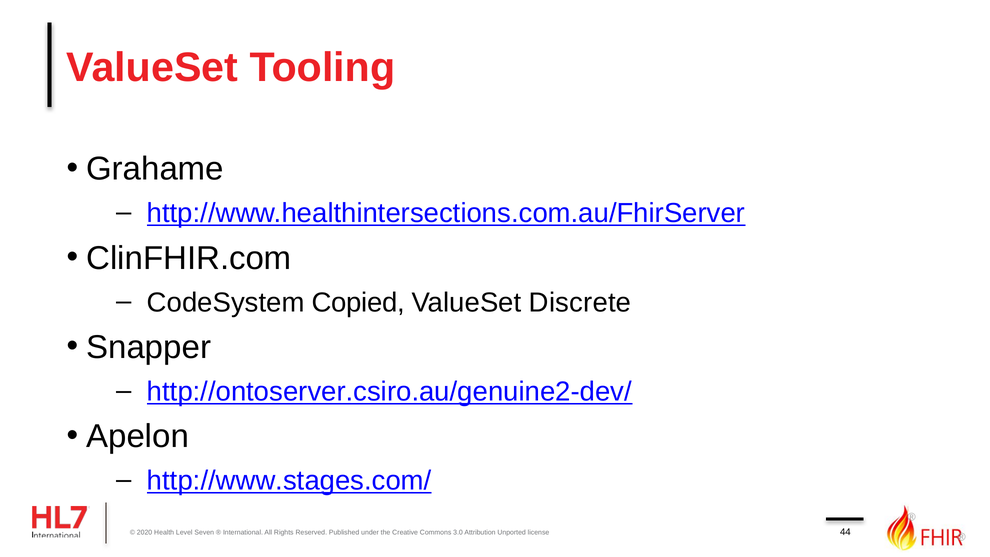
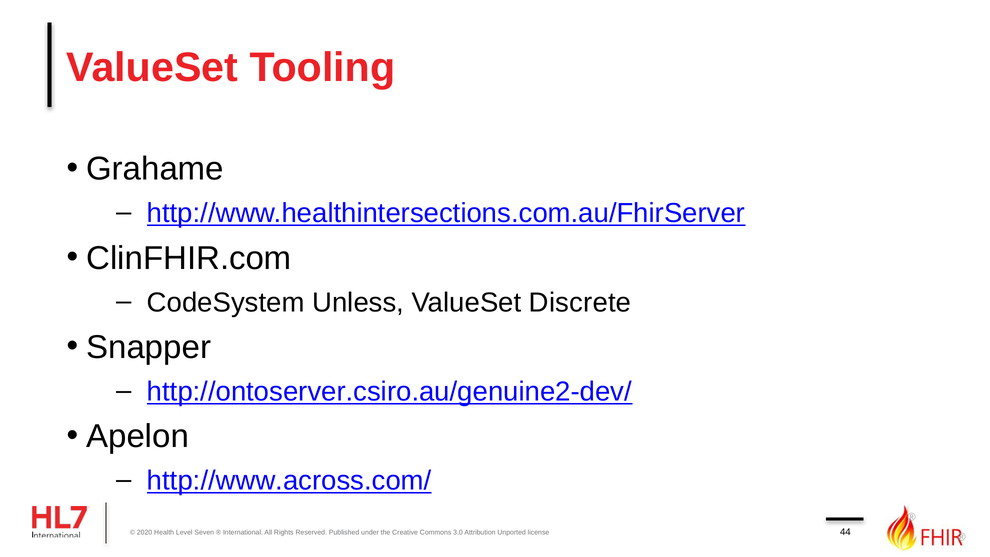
Copied: Copied -> Unless
http://www.stages.com/: http://www.stages.com/ -> http://www.across.com/
